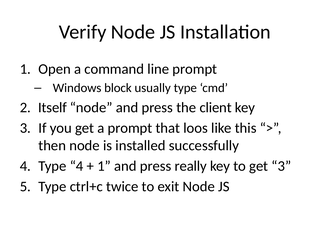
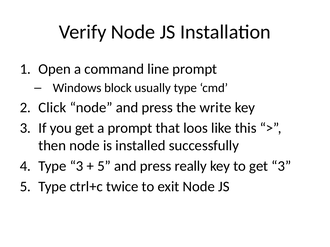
Itself: Itself -> Click
client: client -> write
Type 4: 4 -> 3
1 at (104, 166): 1 -> 5
